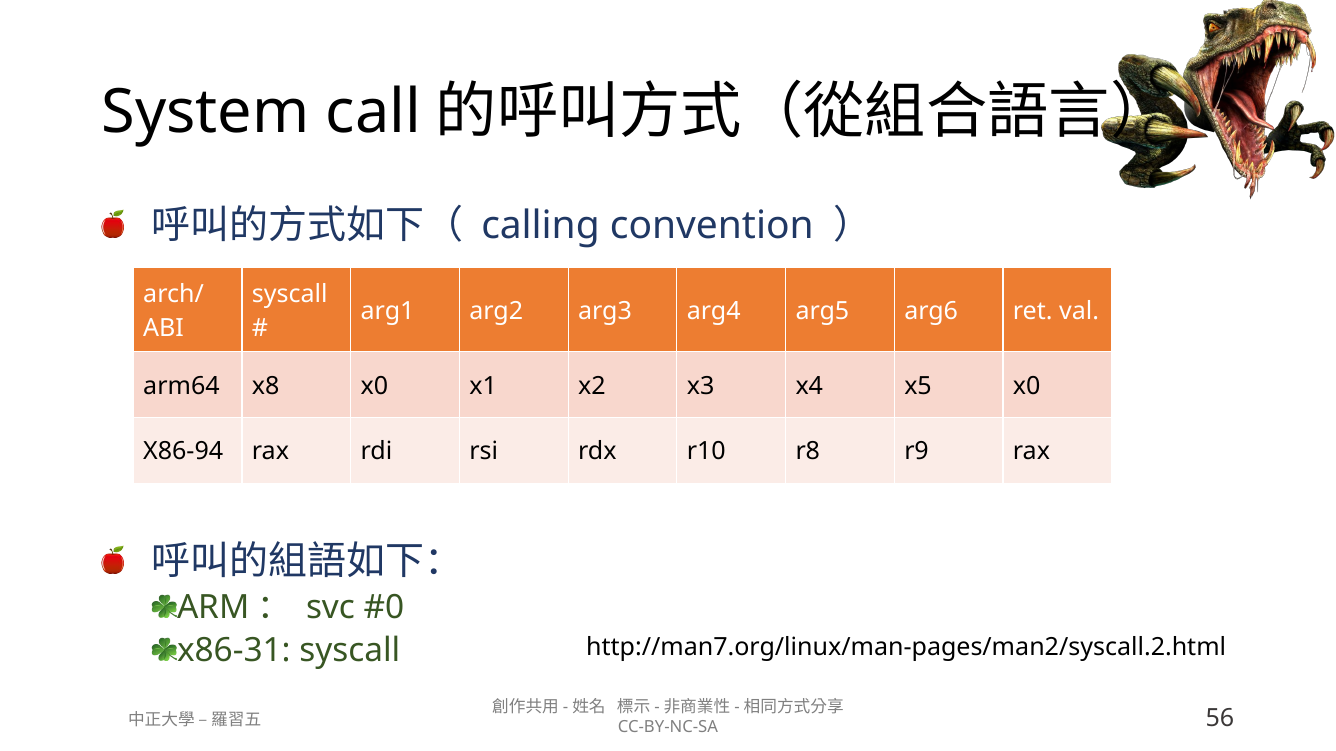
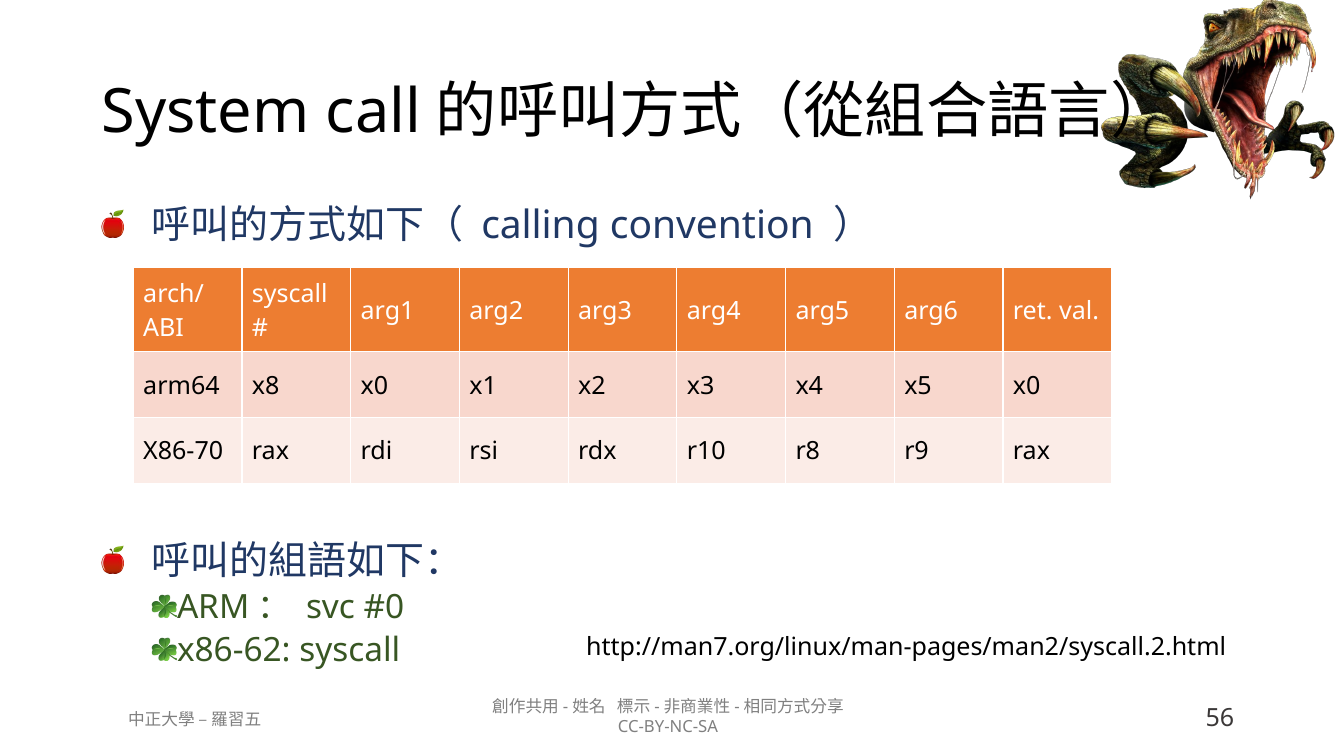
X86-94: X86-94 -> X86-70
x86-31: x86-31 -> x86-62
